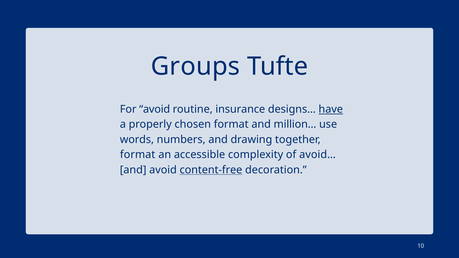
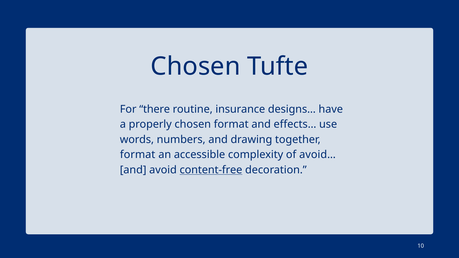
Groups at (195, 66): Groups -> Chosen
For avoid: avoid -> there
have underline: present -> none
million…: million… -> effects…
